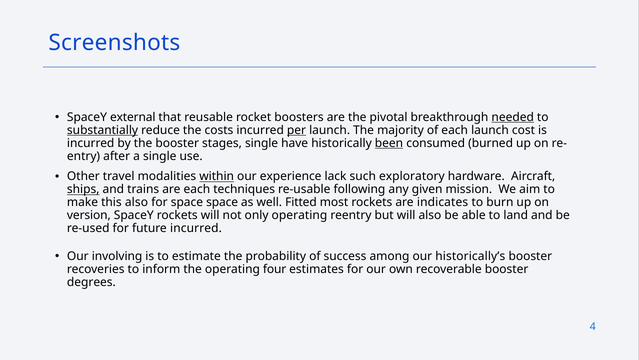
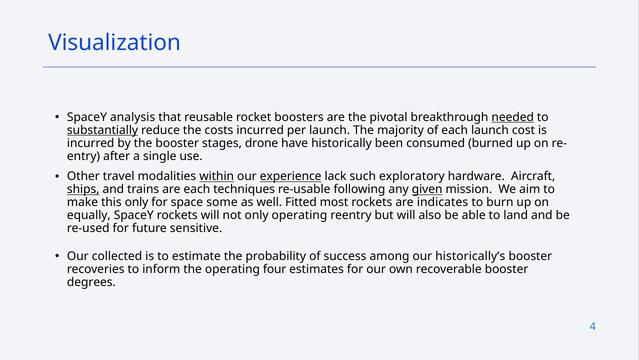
Screenshots: Screenshots -> Visualization
external: external -> analysis
per underline: present -> none
stages single: single -> drone
been underline: present -> none
experience underline: none -> present
given underline: none -> present
this also: also -> only
space space: space -> some
version: version -> equally
future incurred: incurred -> sensitive
involving: involving -> collected
